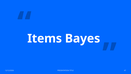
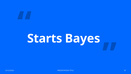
Items: Items -> Starts
